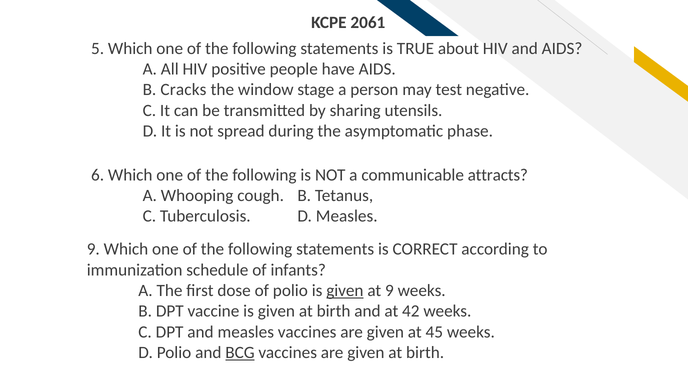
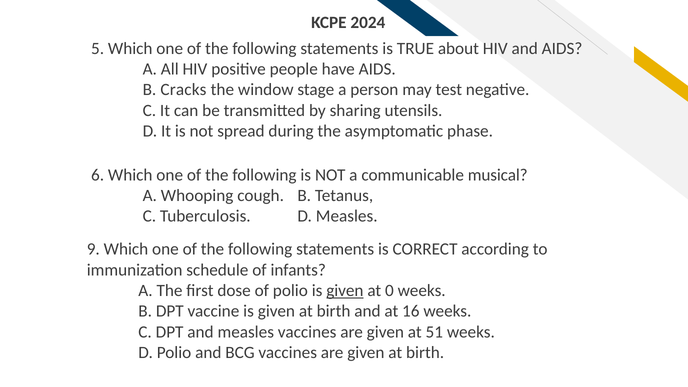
2061: 2061 -> 2024
attracts: attracts -> musical
at 9: 9 -> 0
42: 42 -> 16
45: 45 -> 51
BCG underline: present -> none
